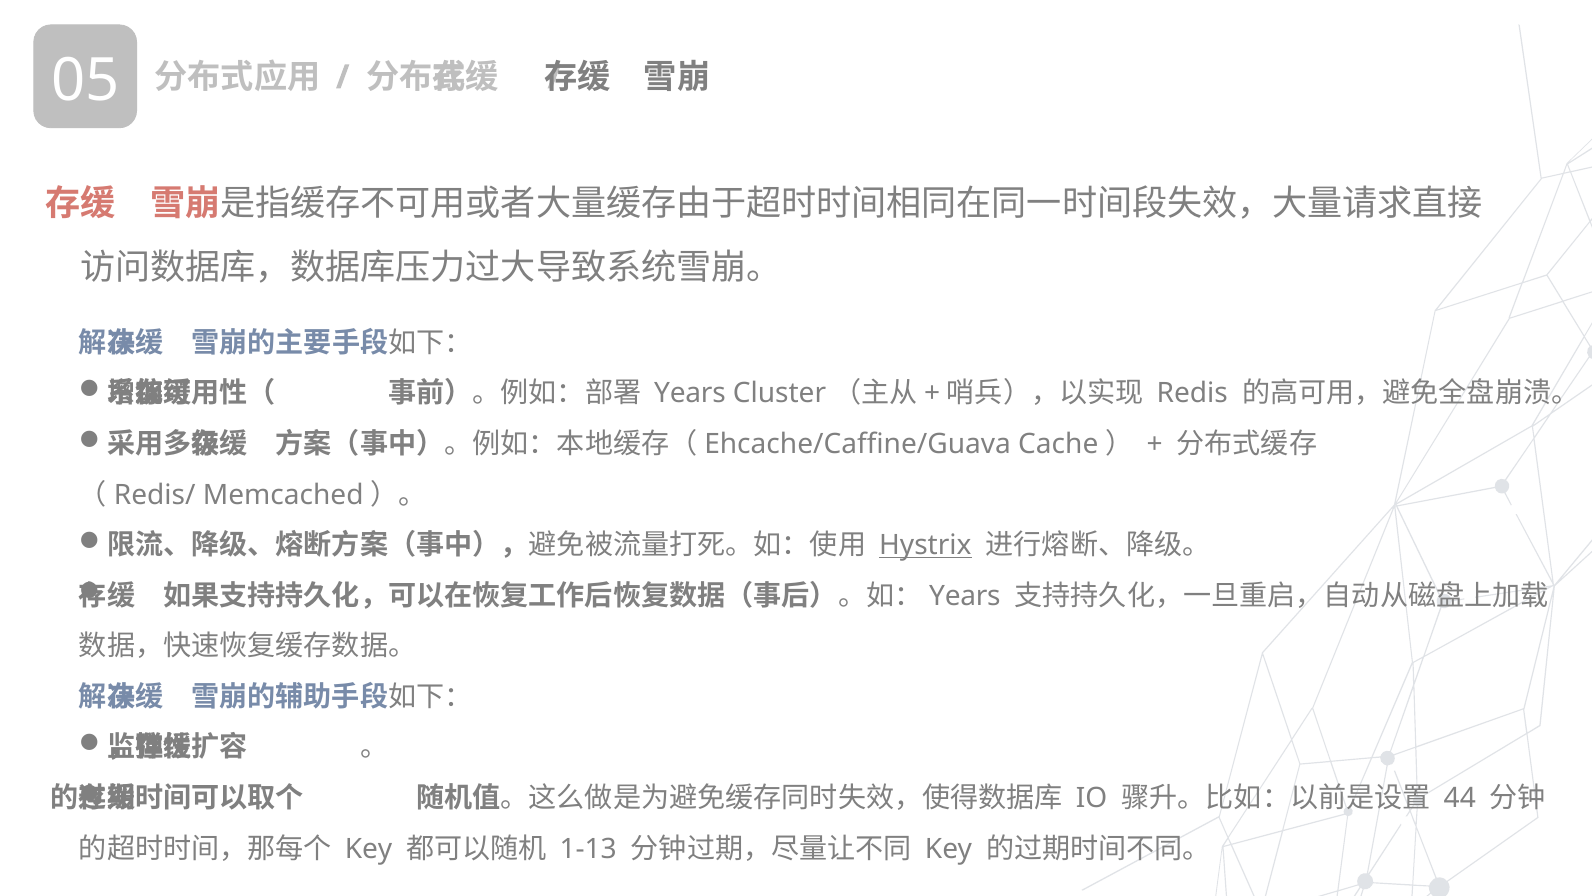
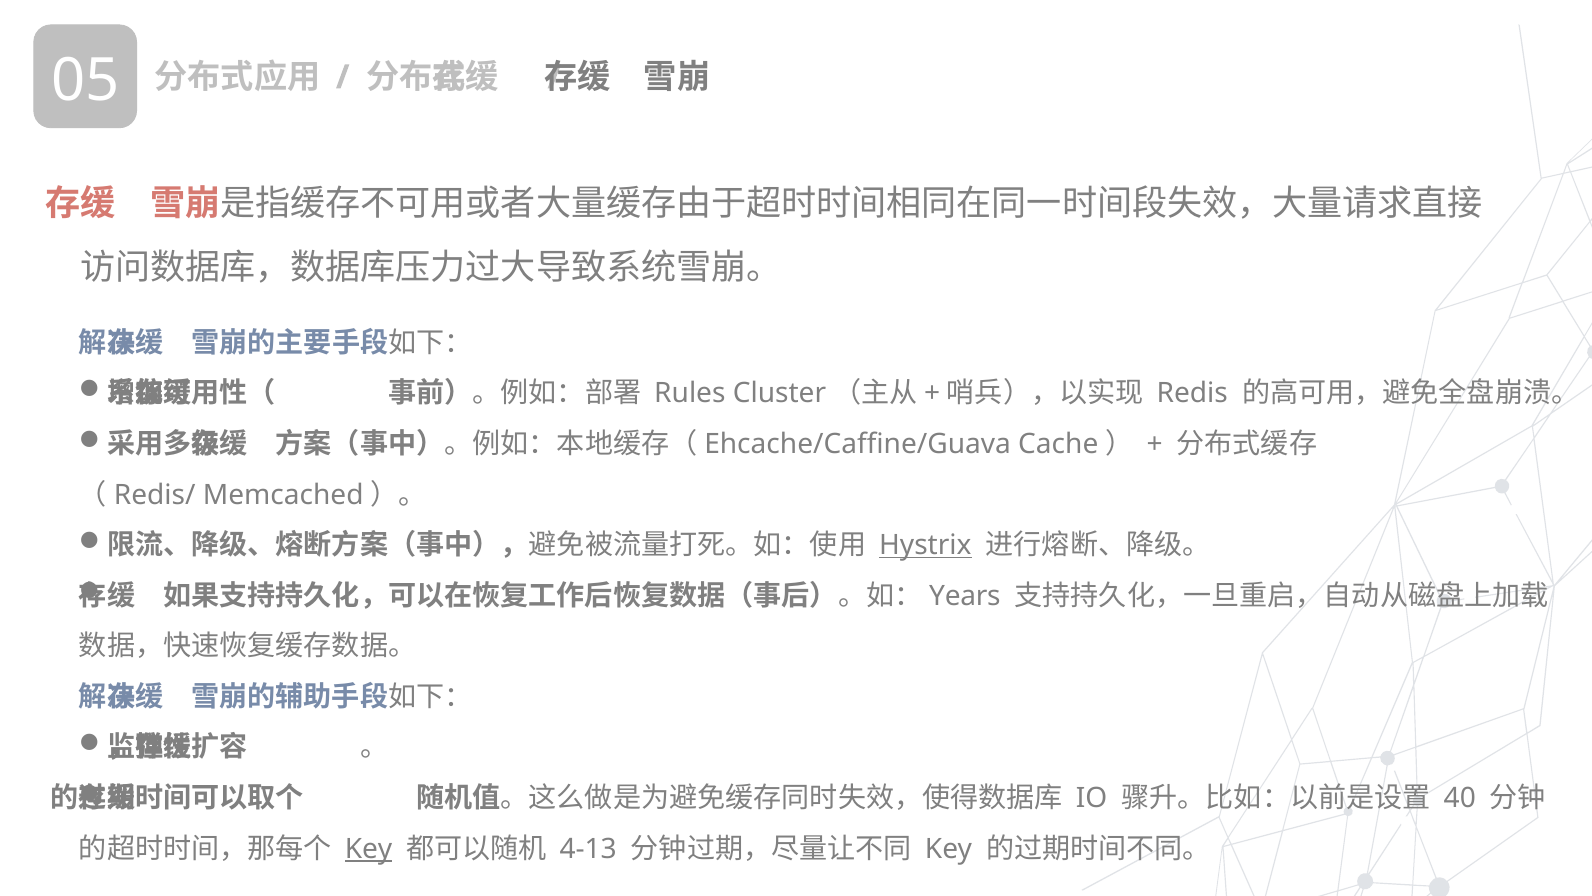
Years at (690, 393): Years -> Rules
44: 44 -> 40
Key at (369, 848) underline: none -> present
1-13: 1-13 -> 4-13
